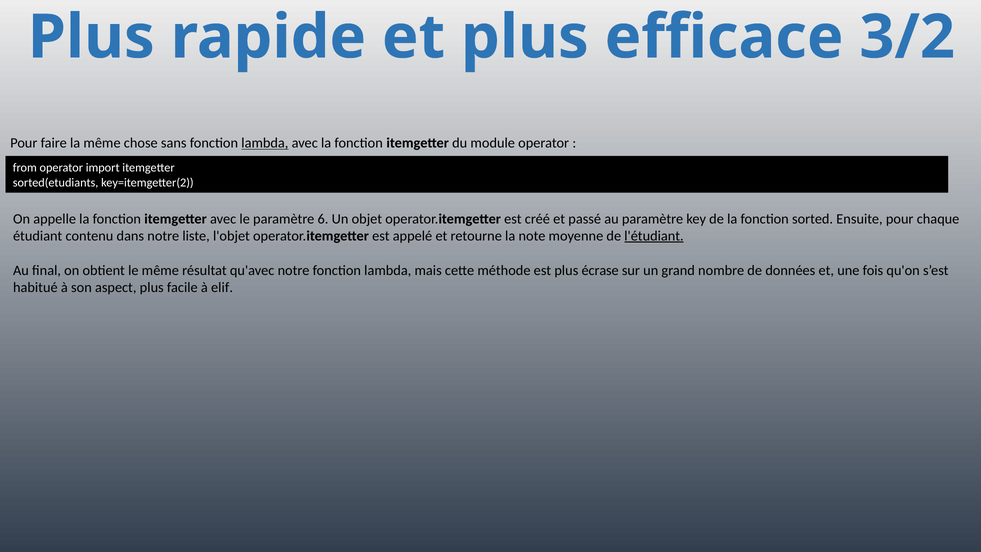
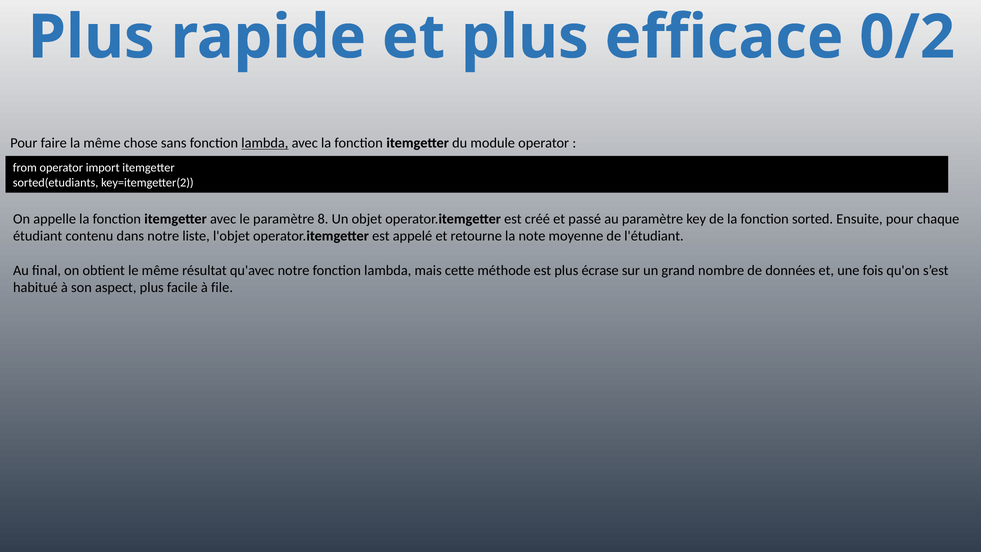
3/2: 3/2 -> 0/2
6: 6 -> 8
l'étudiant underline: present -> none
elif: elif -> file
